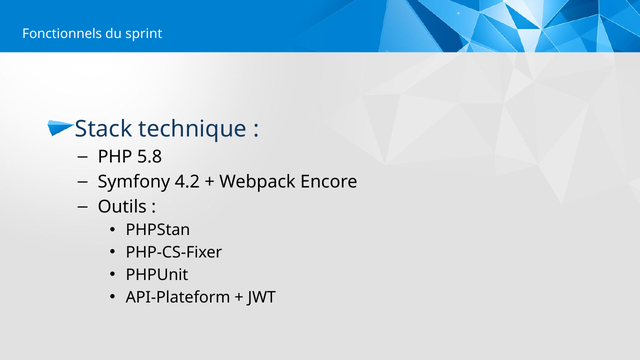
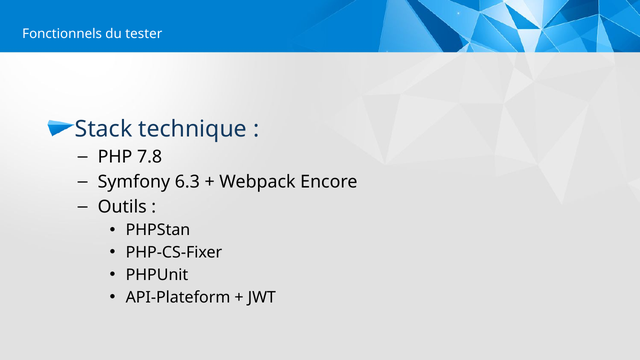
sprint: sprint -> tester
5.8: 5.8 -> 7.8
4.2: 4.2 -> 6.3
